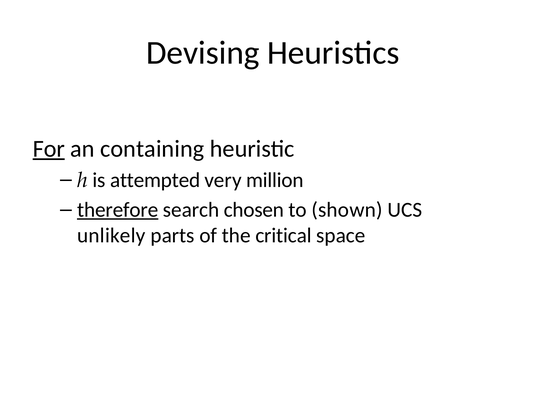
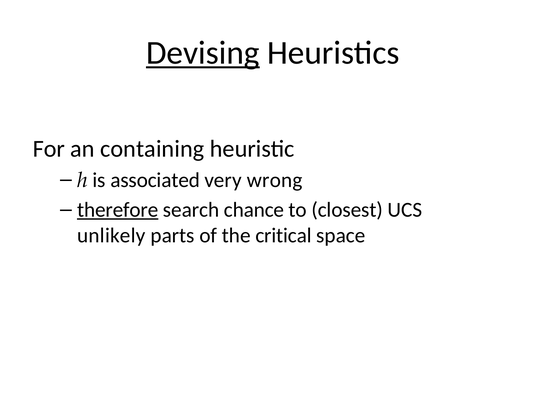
Devising underline: none -> present
For underline: present -> none
attempted: attempted -> associated
million: million -> wrong
chosen: chosen -> chance
shown: shown -> closest
